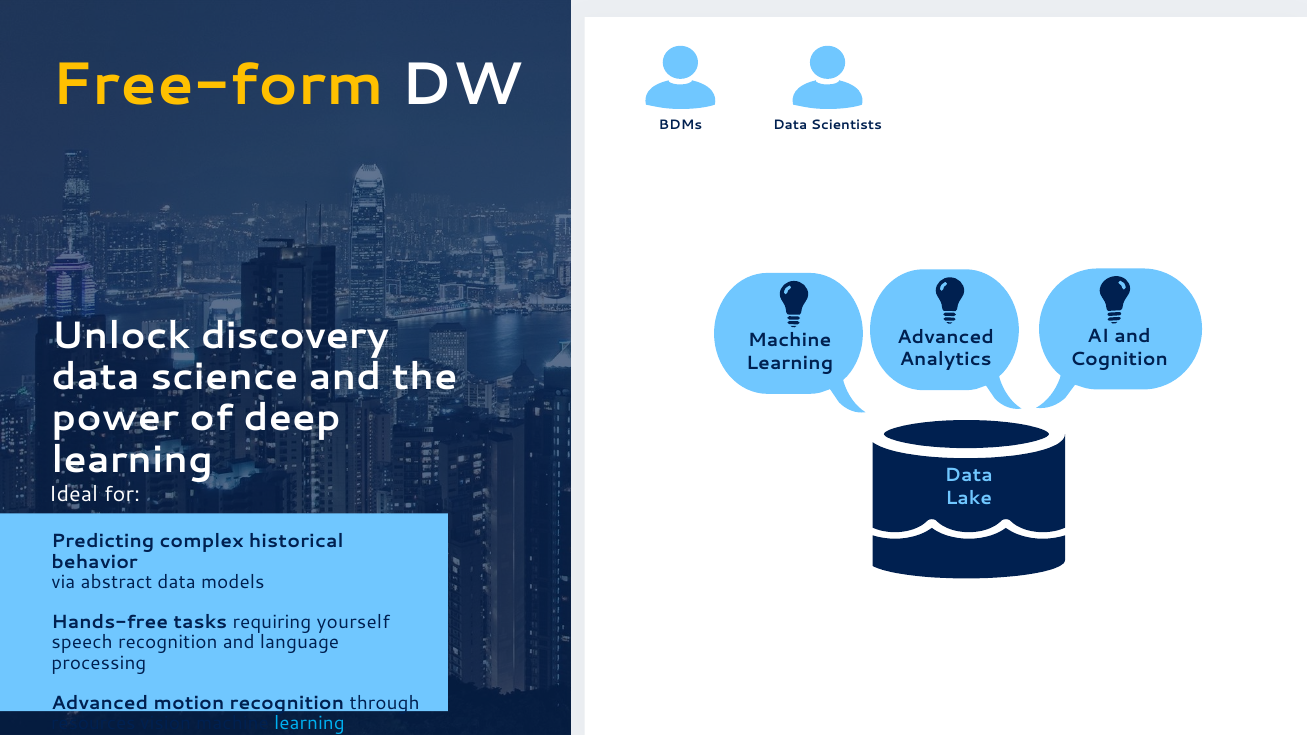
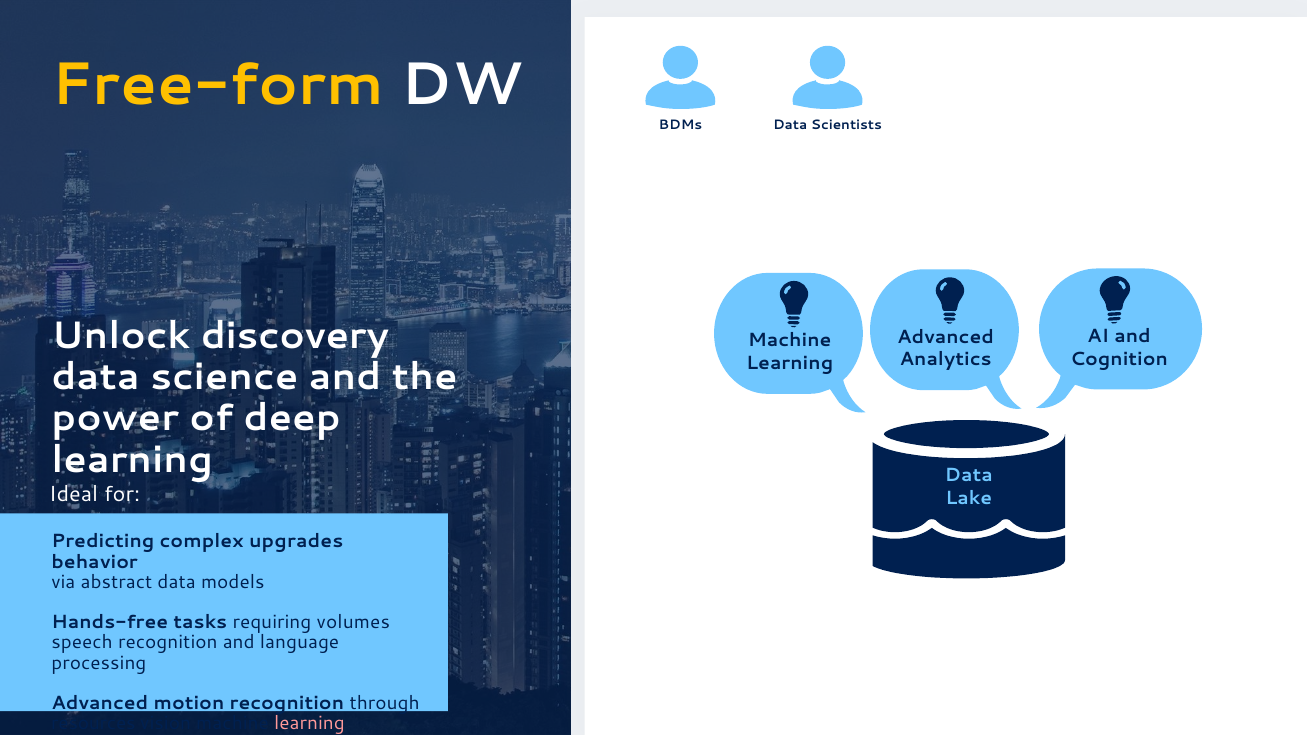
historical: historical -> upgrades
yourself: yourself -> volumes
learning at (310, 724) colour: light blue -> pink
